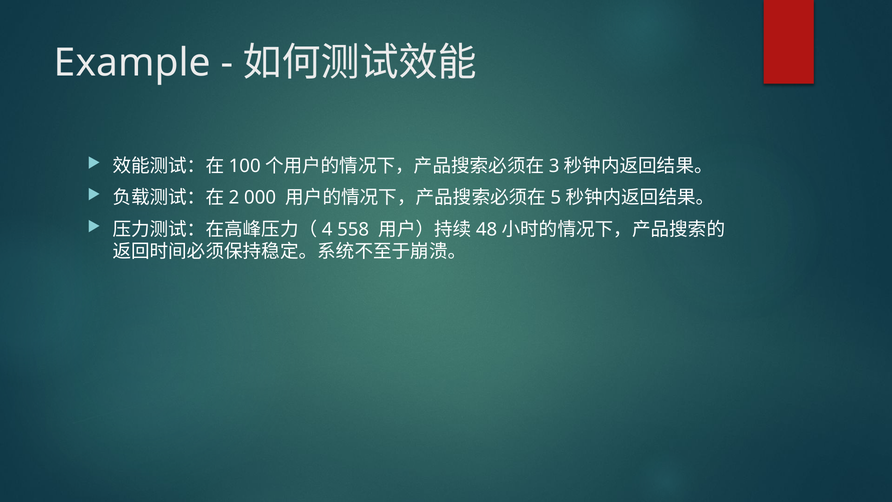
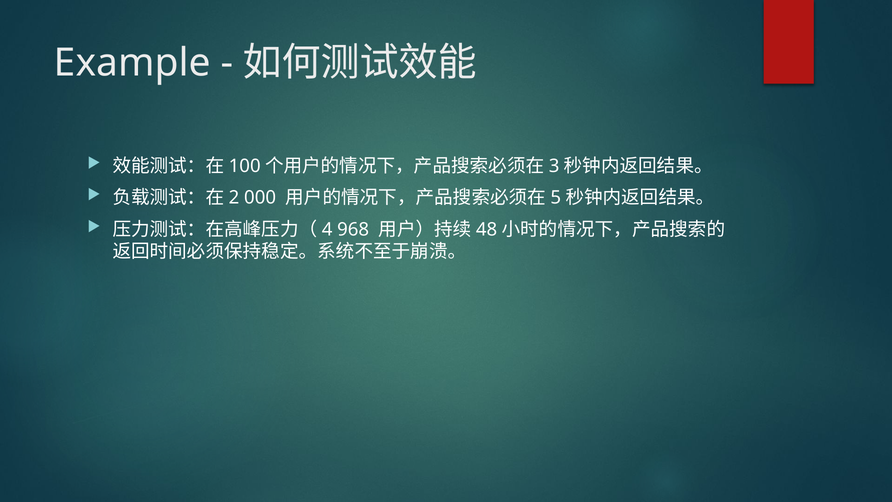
558: 558 -> 968
